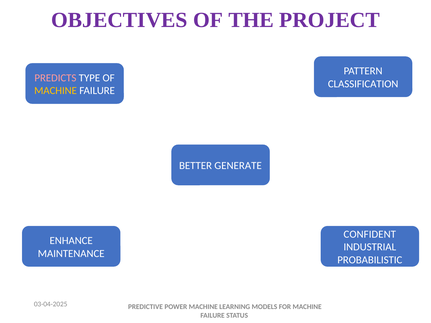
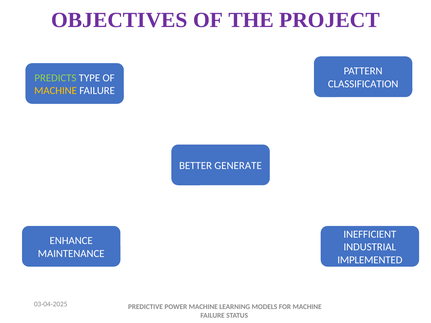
PREDICTS colour: pink -> light green
CONFIDENT: CONFIDENT -> INEFFICIENT
PROBABILISTIC: PROBABILISTIC -> IMPLEMENTED
